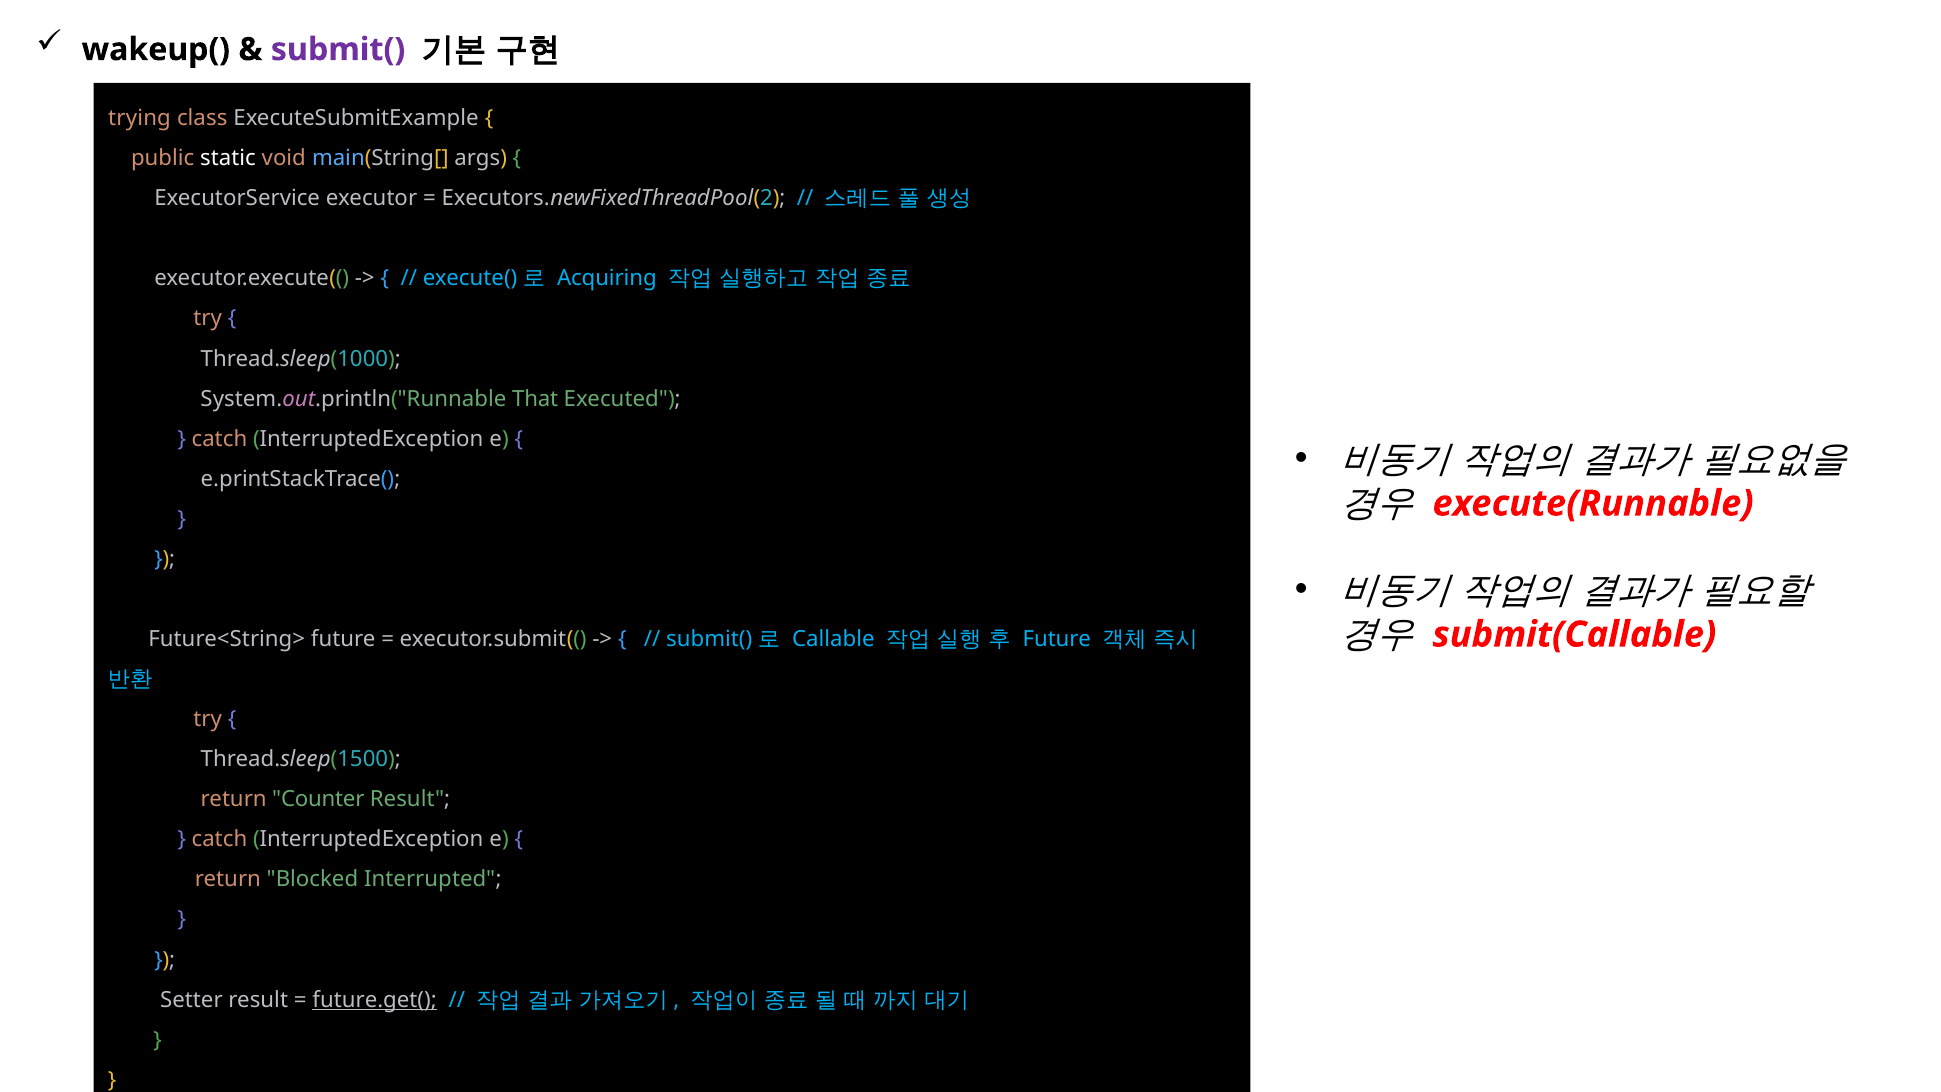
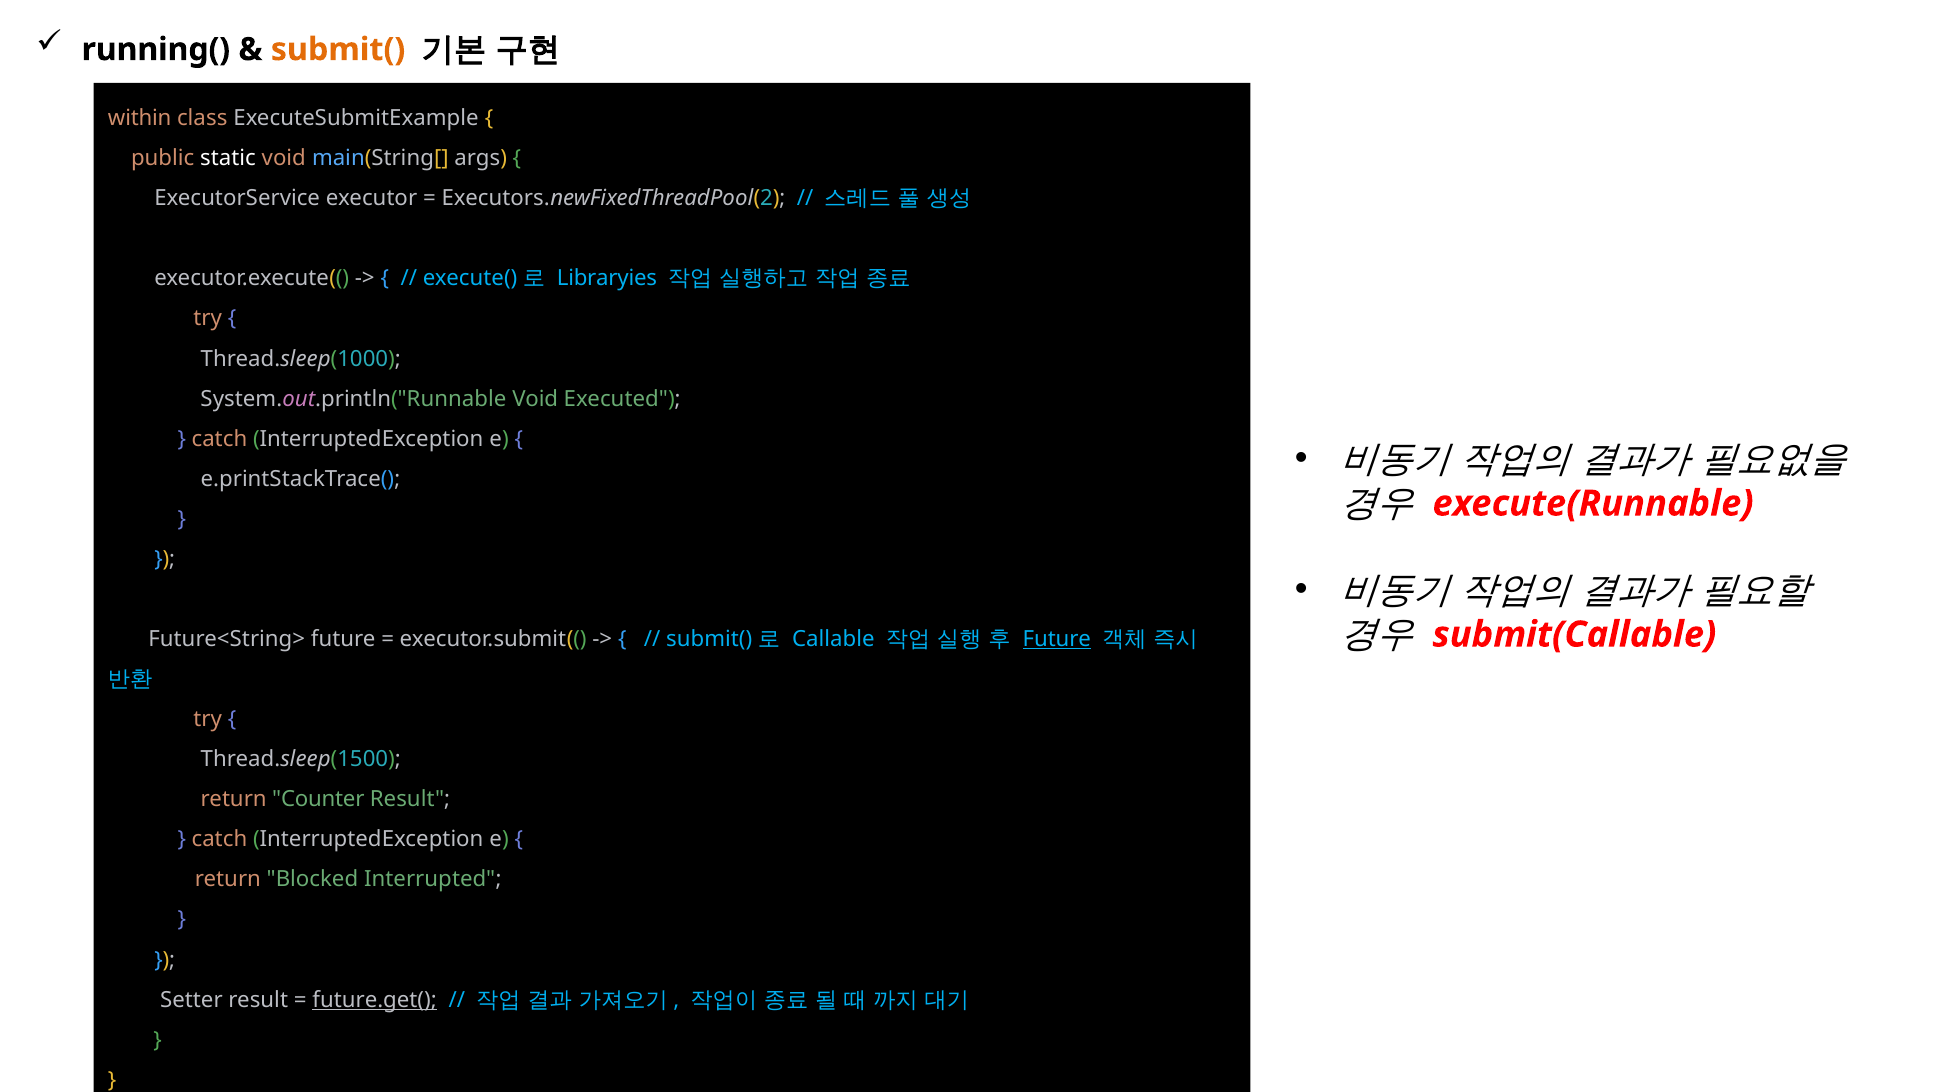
wakeup(: wakeup( -> running(
submit( at (338, 50) colour: purple -> orange
trying: trying -> within
Acquiring: Acquiring -> Libraryies
System.out.println("Runnable That: That -> Void
Future at (1057, 639) underline: none -> present
